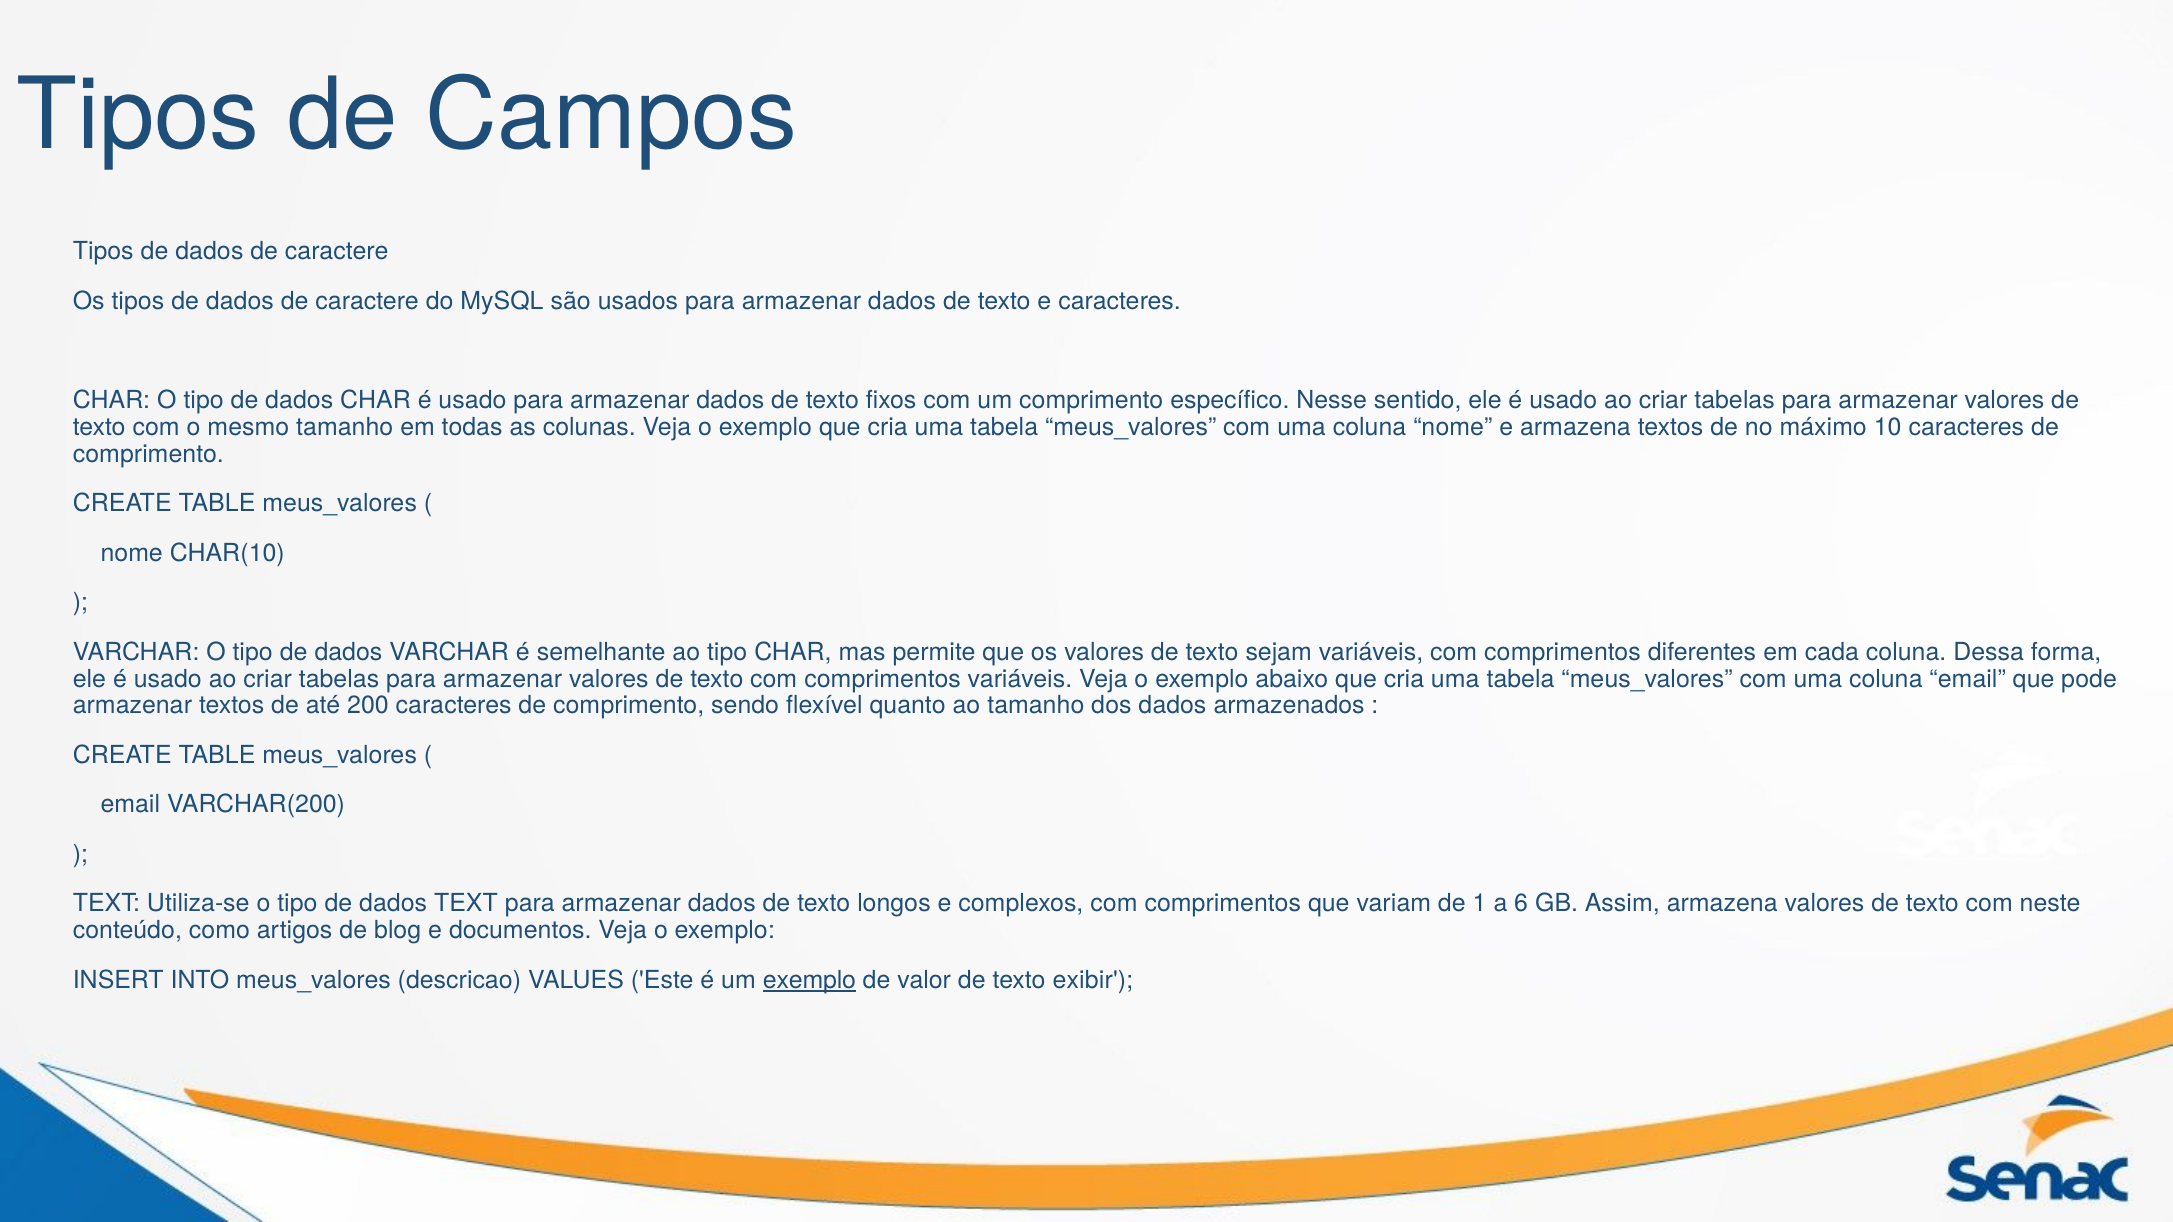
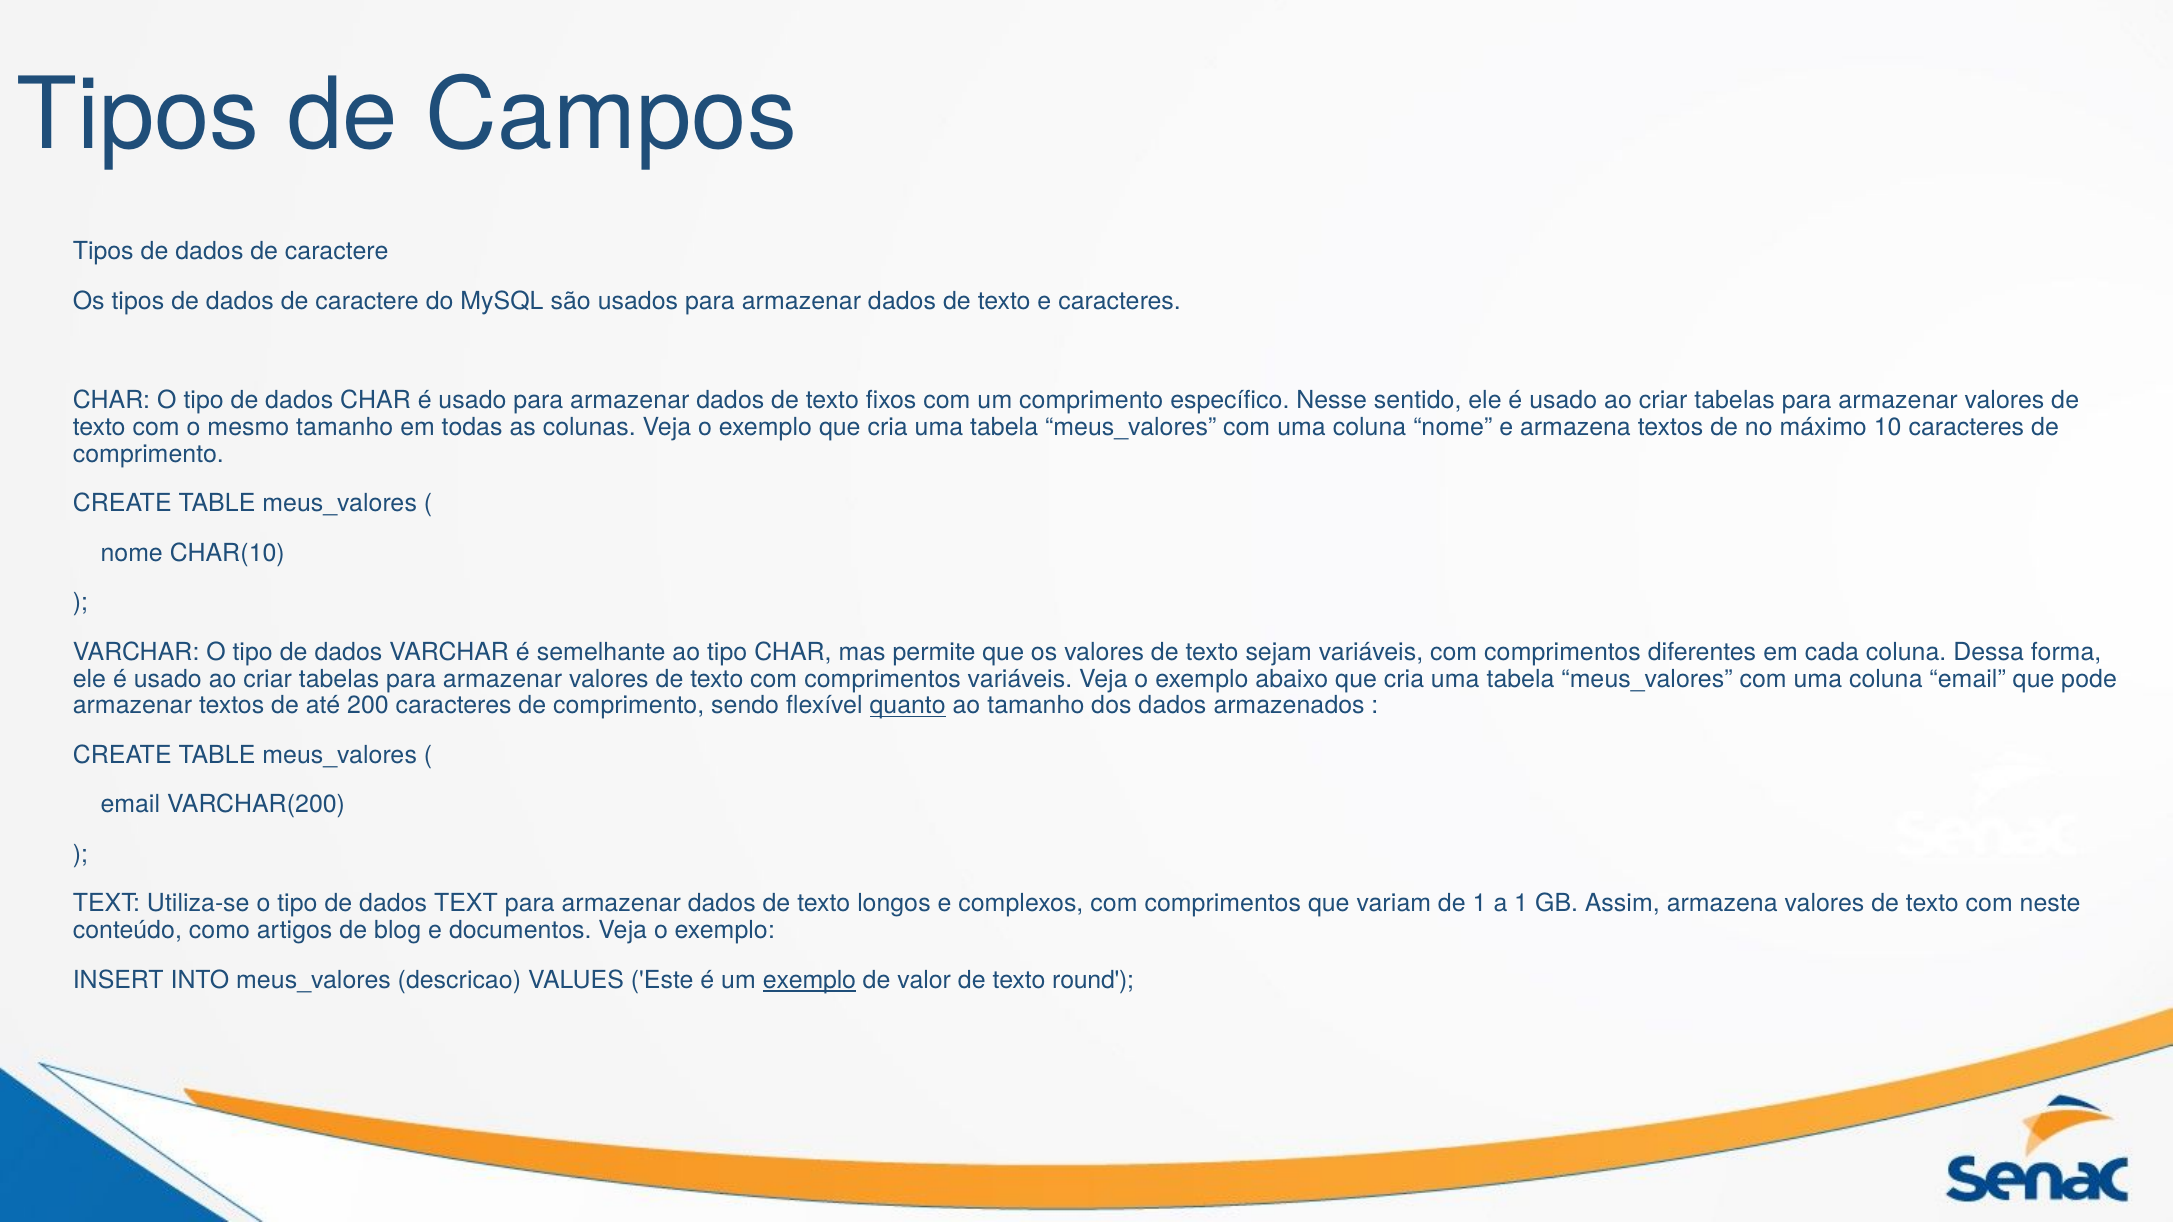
quanto underline: none -> present
a 6: 6 -> 1
exibir: exibir -> round
